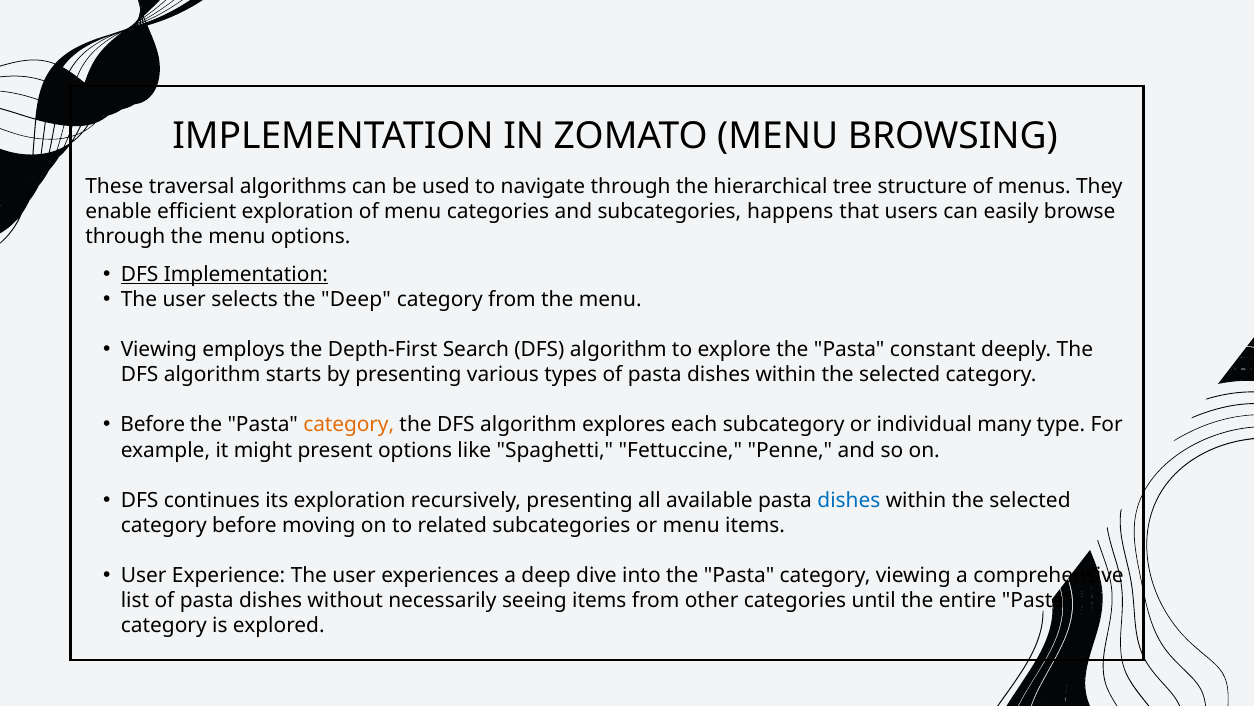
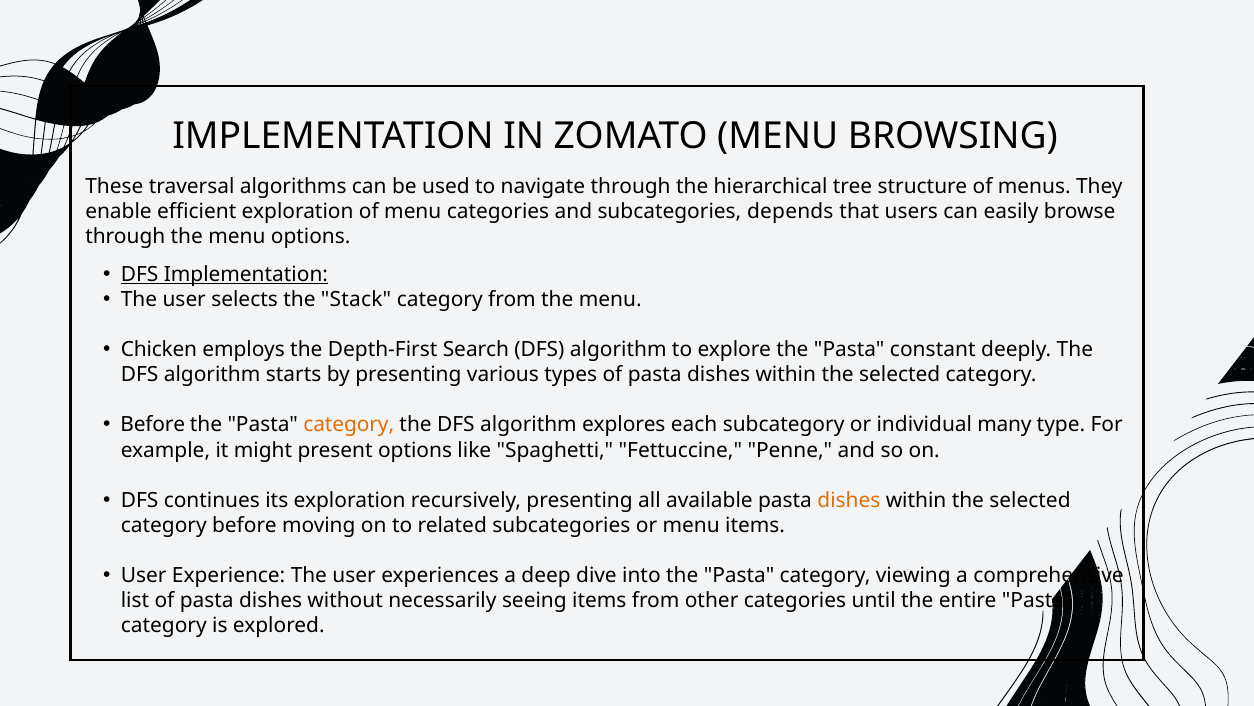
happens: happens -> depends
the Deep: Deep -> Stack
Viewing at (159, 349): Viewing -> Chicken
dishes at (849, 500) colour: blue -> orange
